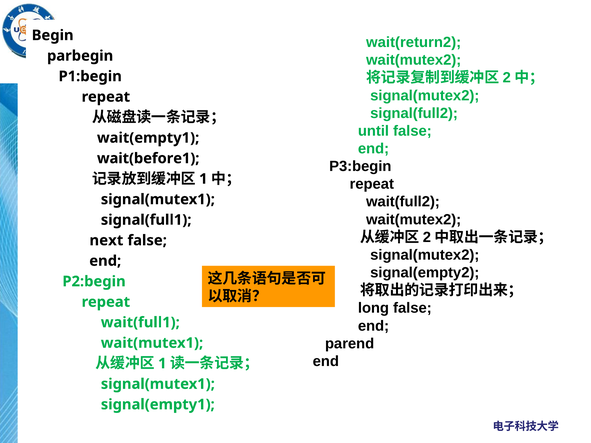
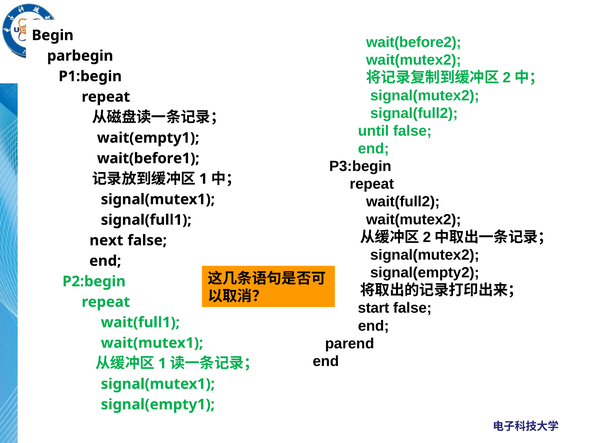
wait(return2: wait(return2 -> wait(before2
long: long -> start
